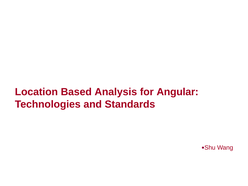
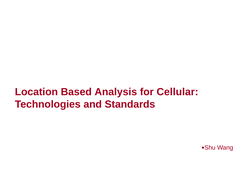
Angular: Angular -> Cellular
